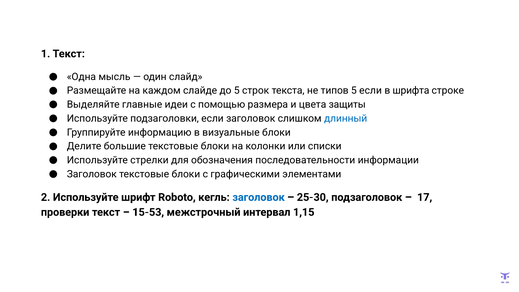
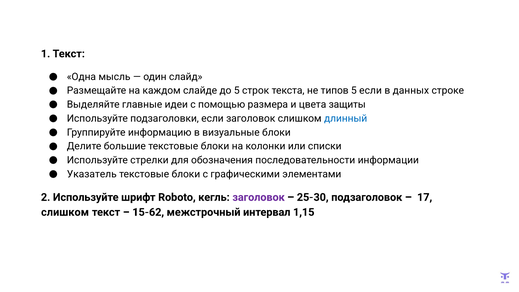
шрифта: шрифта -> данных
Заголовок at (92, 174): Заголовок -> Указатель
заголовок at (259, 197) colour: blue -> purple
проверки at (65, 212): проверки -> слишком
15-53: 15-53 -> 15-62
